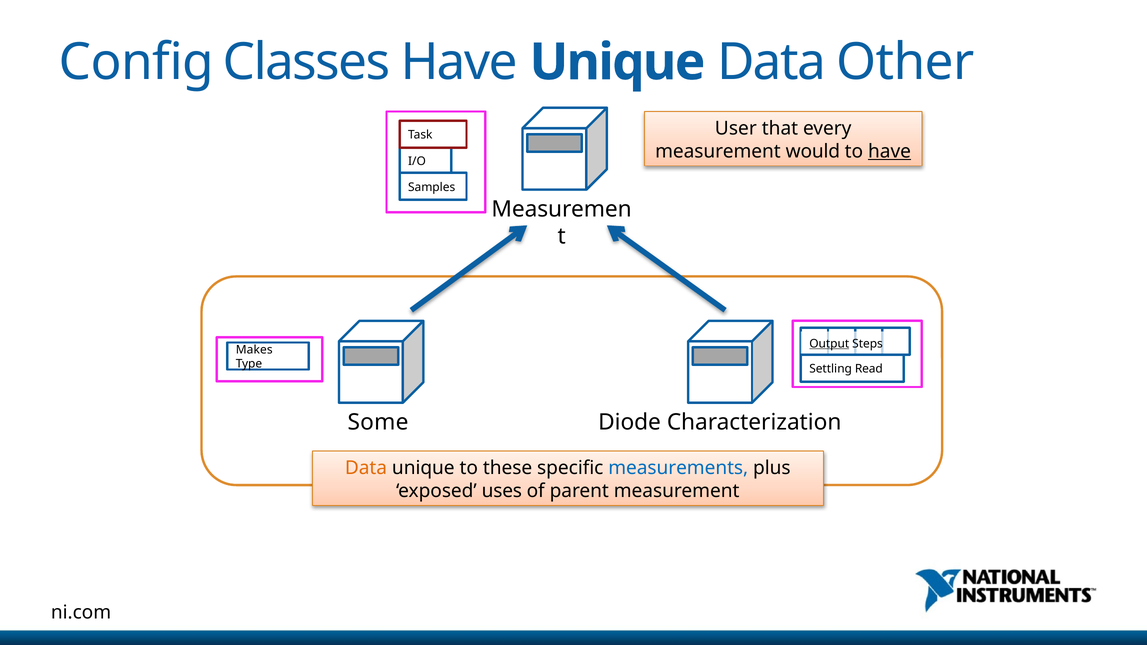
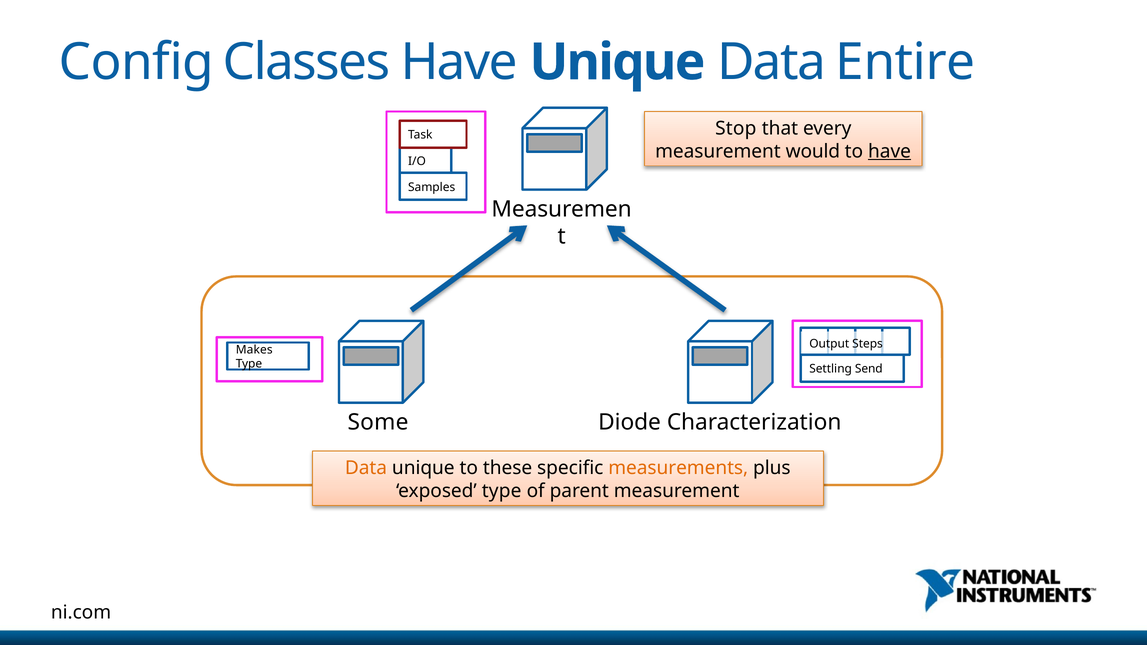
Other: Other -> Entire
User: User -> Stop
Output underline: present -> none
Read: Read -> Send
measurements colour: blue -> orange
exposed uses: uses -> type
